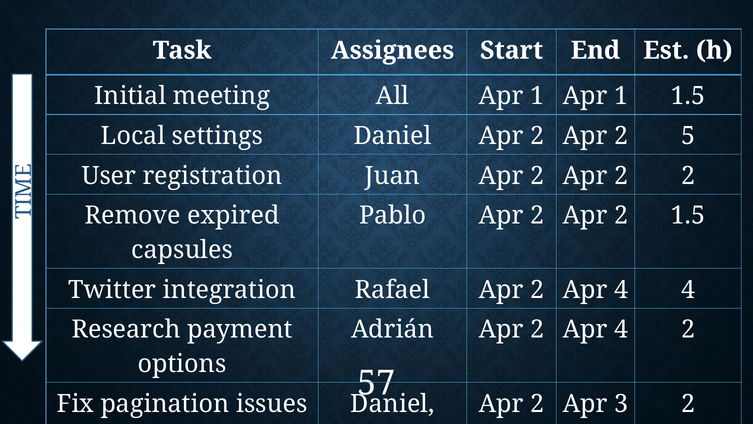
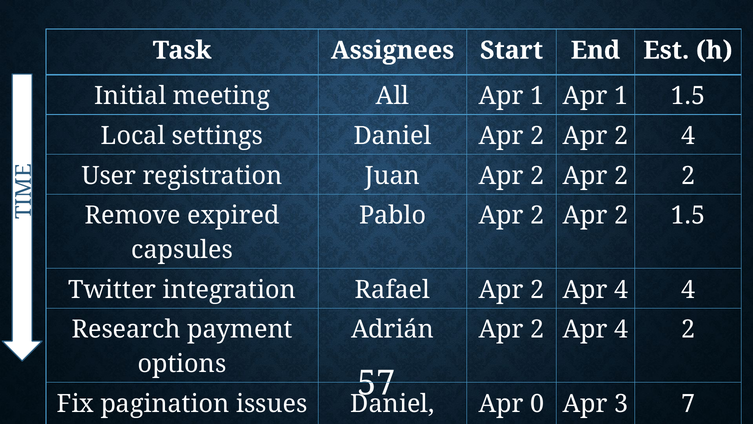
2 5: 5 -> 4
2 at (537, 403): 2 -> 0
3 2: 2 -> 7
